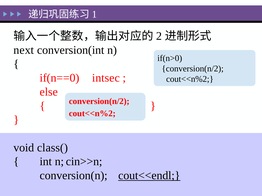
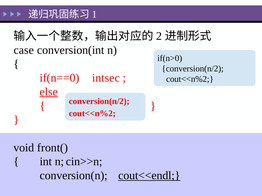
next: next -> case
else underline: none -> present
class(: class( -> front(
